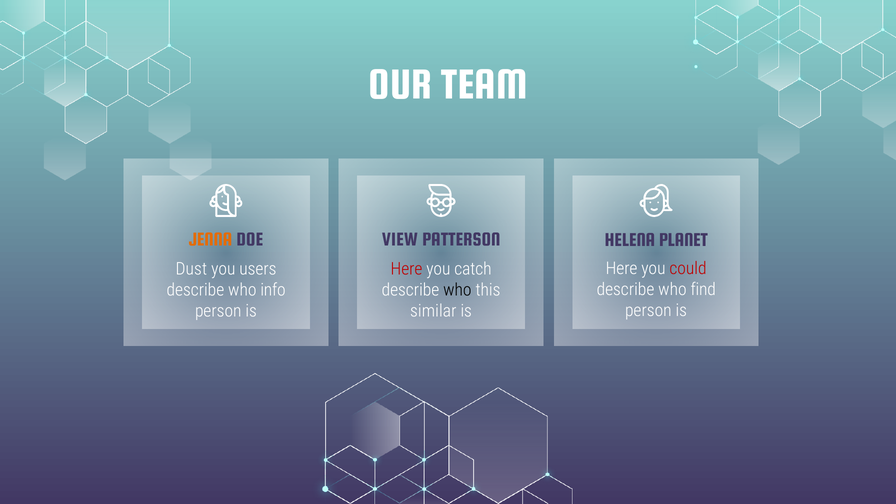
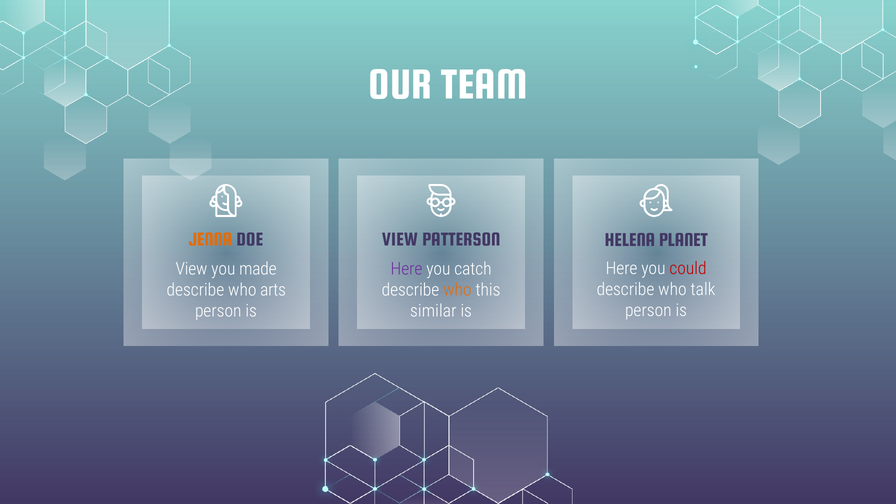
Dust at (191, 269): Dust -> View
users: users -> made
Here at (406, 269) colour: red -> purple
find: find -> talk
info: info -> arts
who at (457, 290) colour: black -> orange
